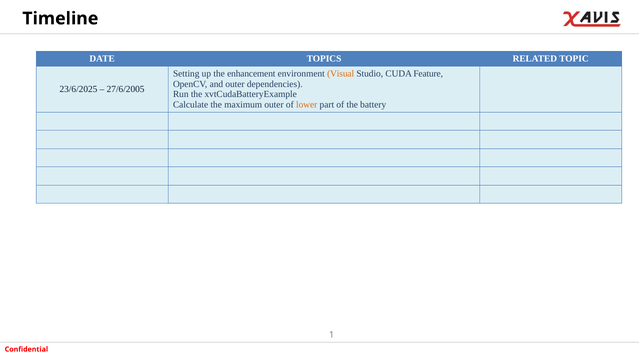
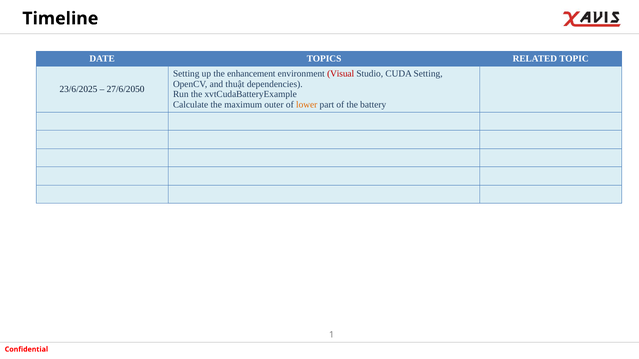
Visual colour: orange -> red
CUDA Feature: Feature -> Setting
and outer: outer -> thuật
27/6/2005: 27/6/2005 -> 27/6/2050
